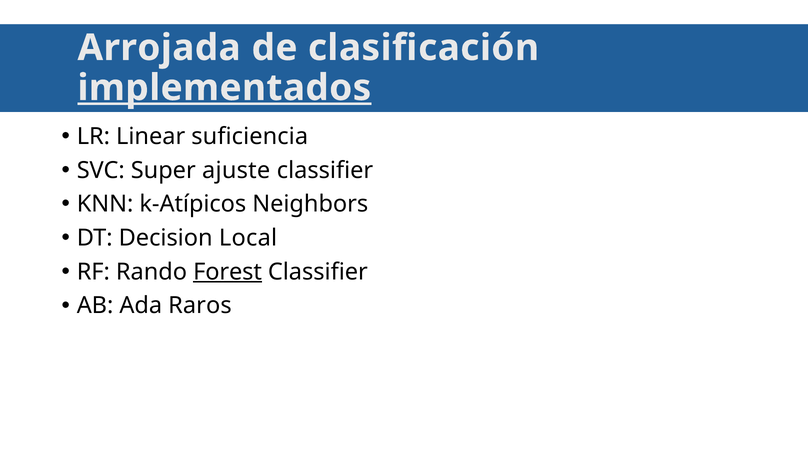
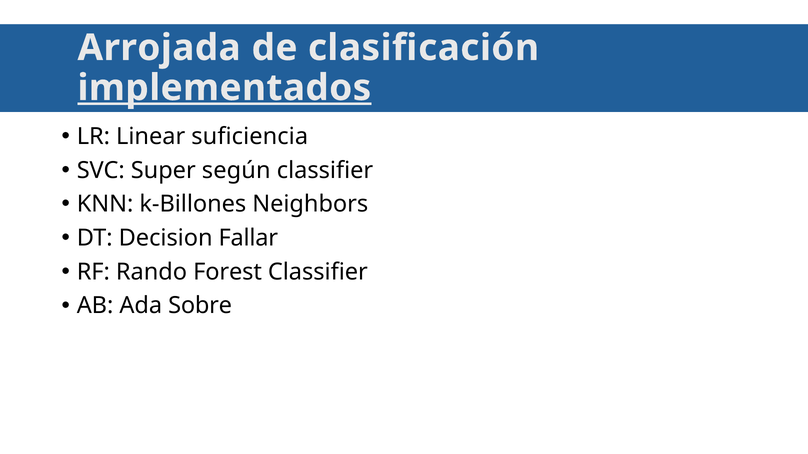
ajuste: ajuste -> según
k-Atípicos: k-Atípicos -> k-Billones
Local: Local -> Fallar
Forest underline: present -> none
Raros: Raros -> Sobre
